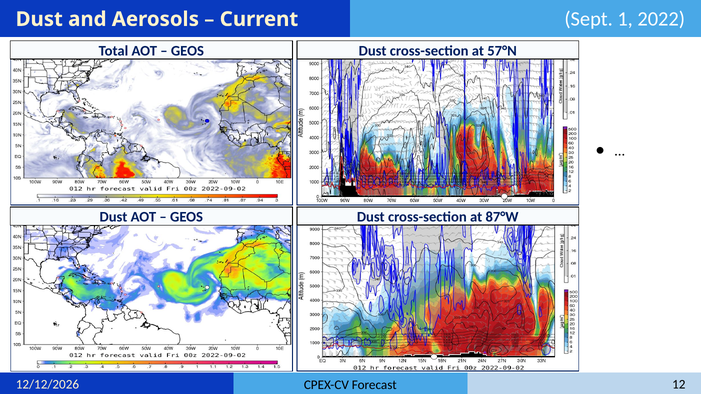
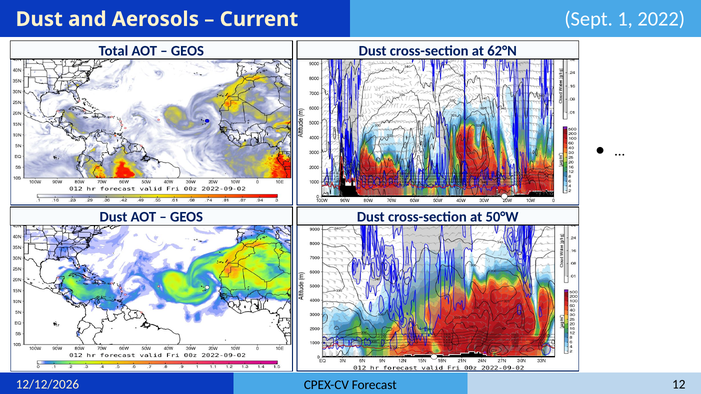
57°N: 57°N -> 62°N
87°W: 87°W -> 50°W
